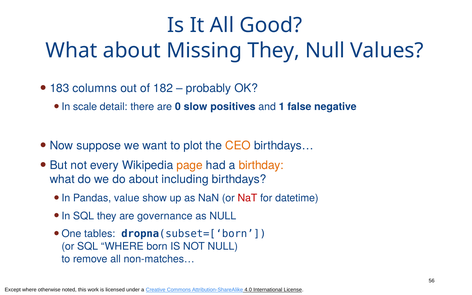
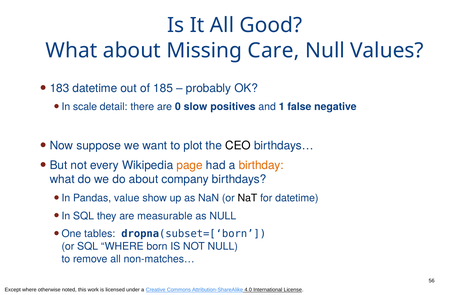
Missing They: They -> Care
183 columns: columns -> datetime
182: 182 -> 185
CEO colour: orange -> black
including: including -> company
NaT colour: red -> black
governance: governance -> measurable
